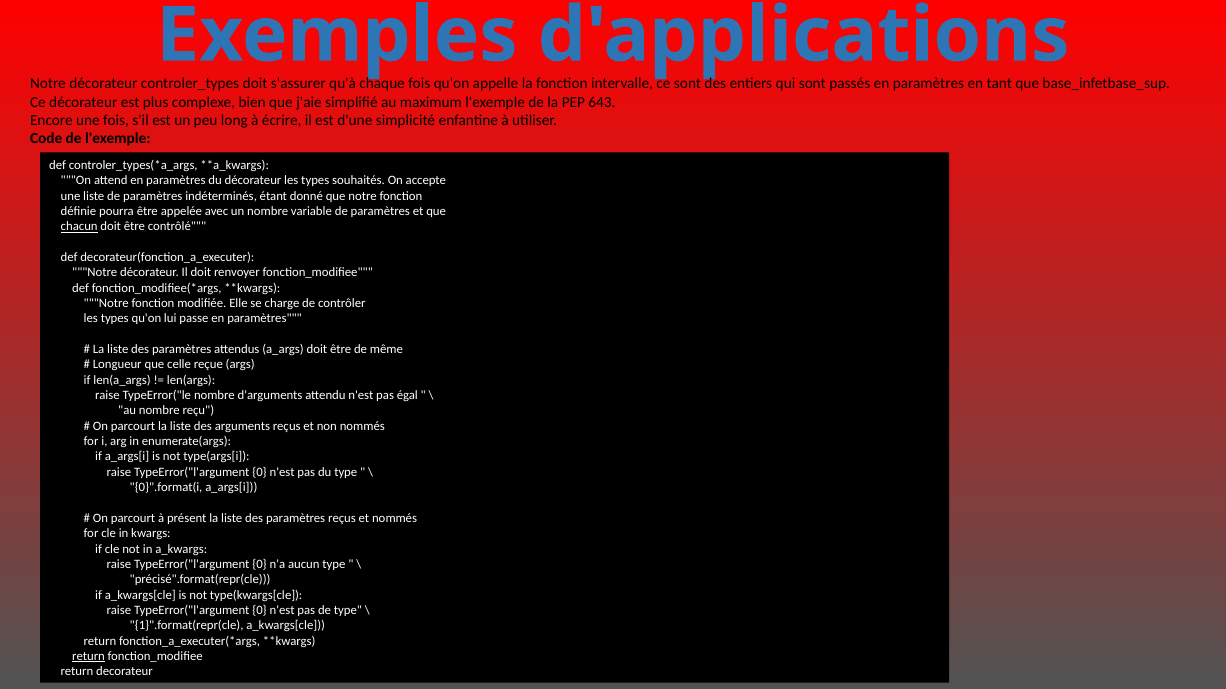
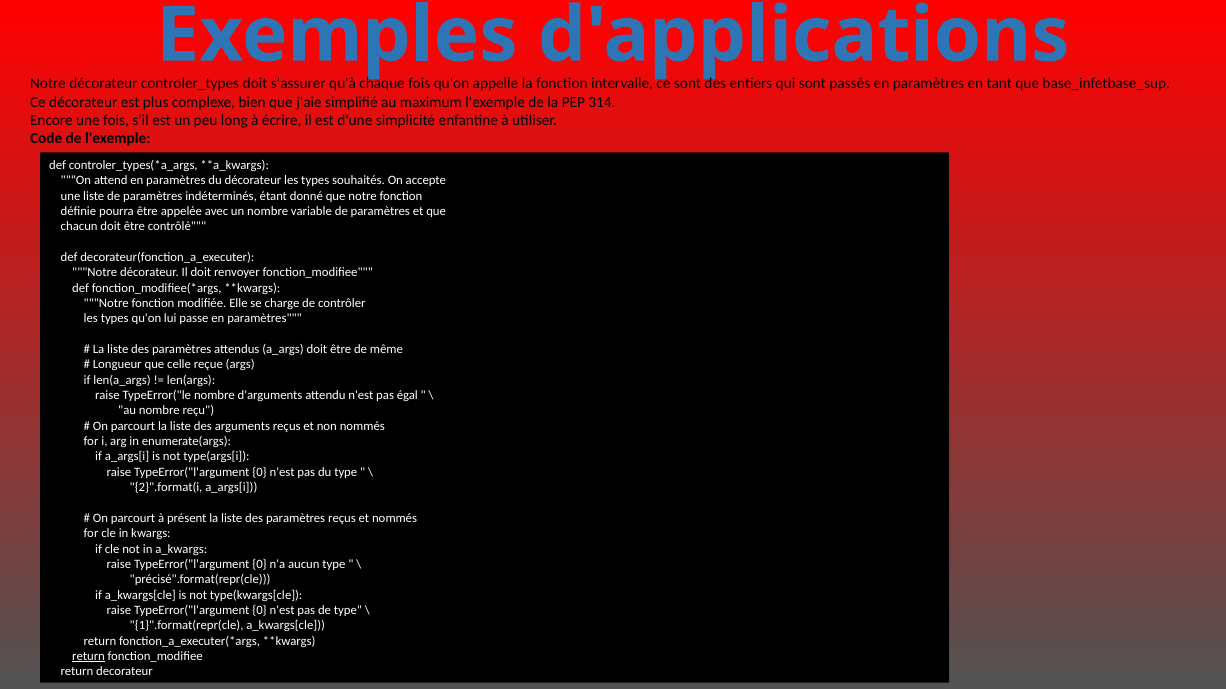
643: 643 -> 314
chacun underline: present -> none
0}".format(i: 0}".format(i -> 2}".format(i
